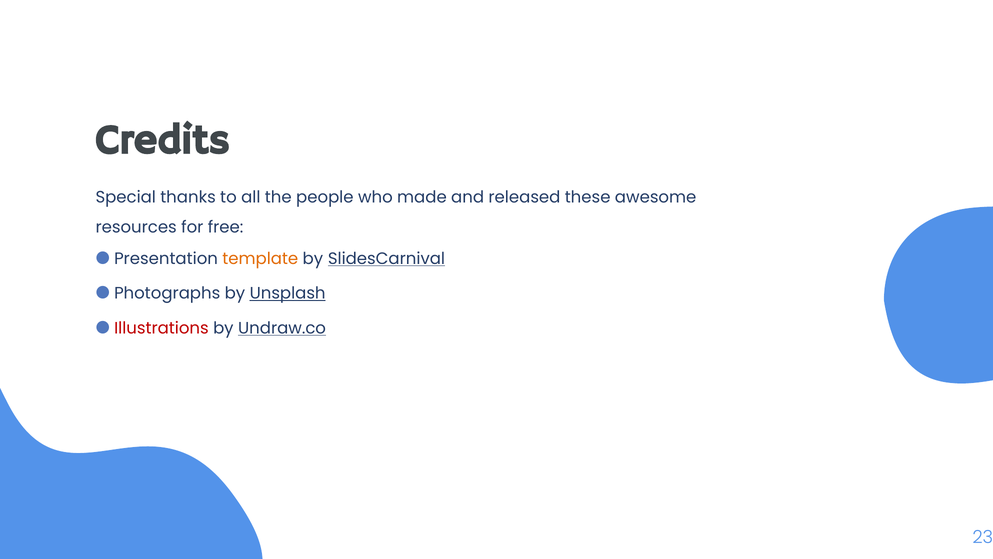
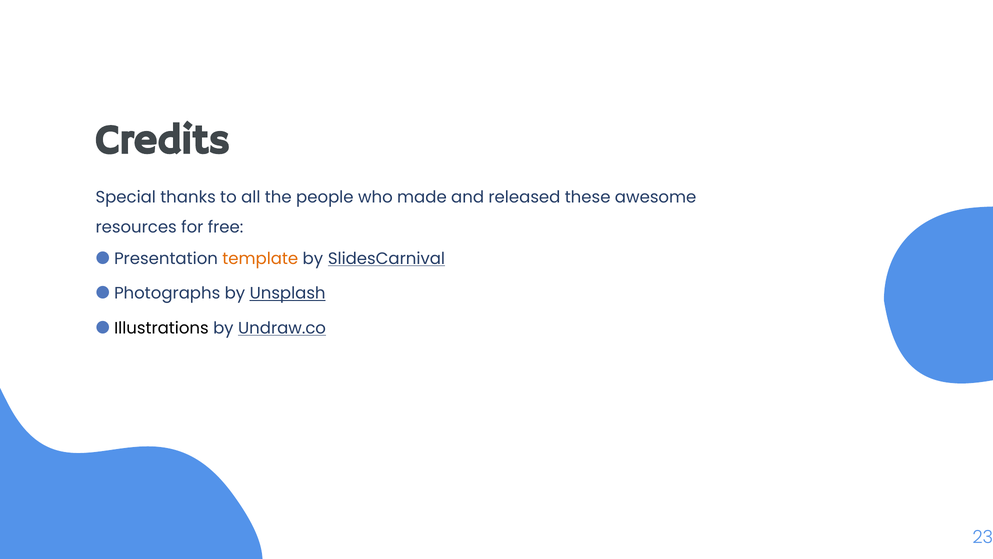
Illustrations colour: red -> black
